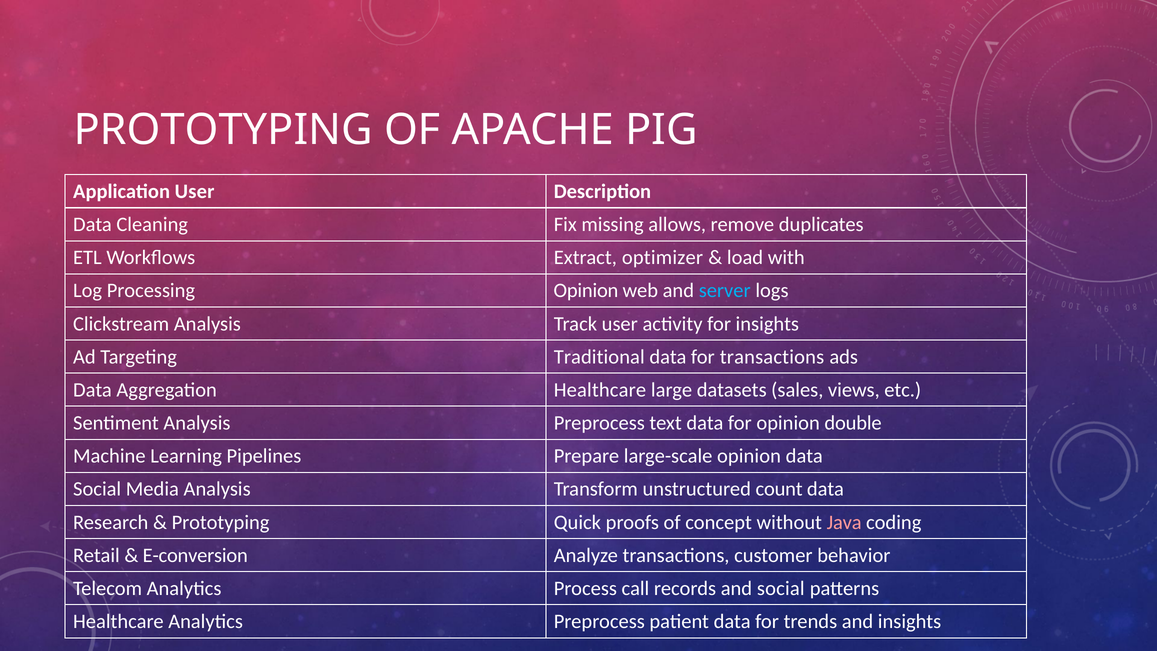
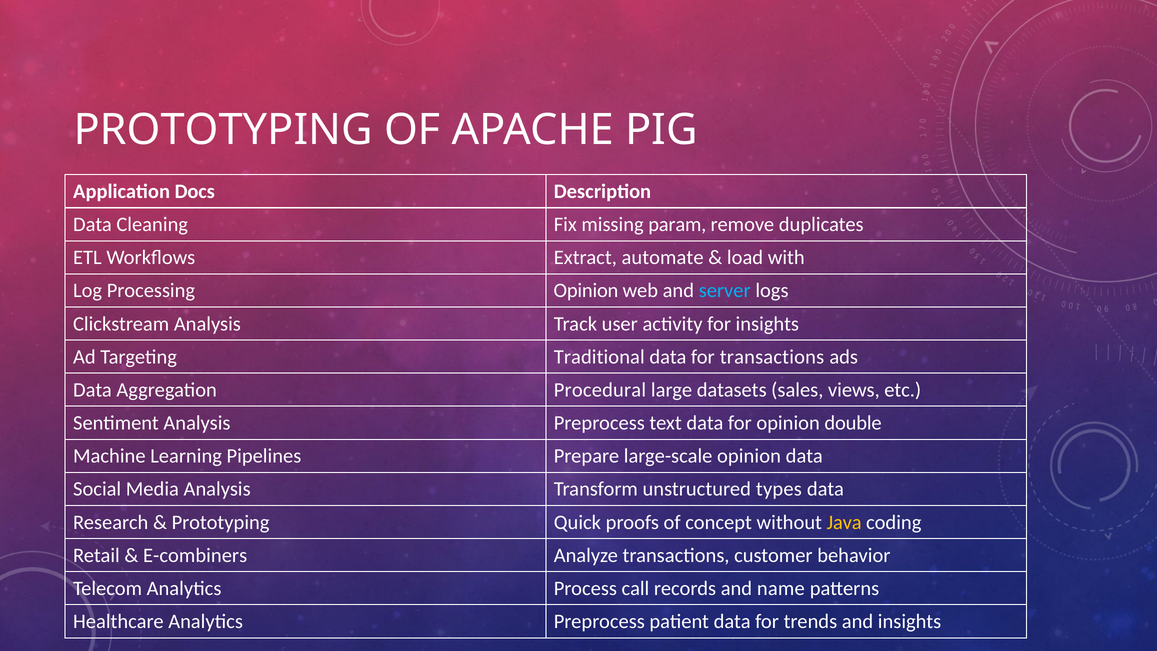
Application User: User -> Docs
allows: allows -> param
optimizer: optimizer -> automate
Aggregation Healthcare: Healthcare -> Procedural
count: count -> types
Java colour: pink -> yellow
E-conversion: E-conversion -> E-combiners
and social: social -> name
